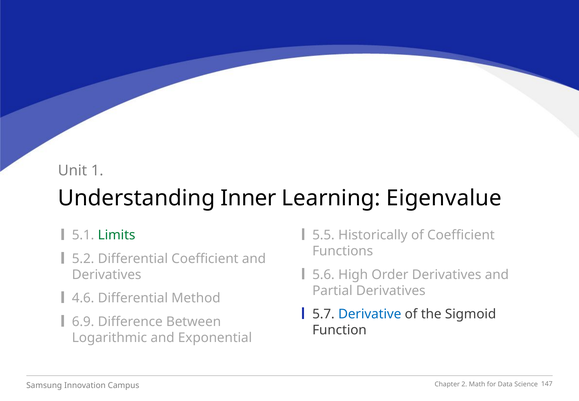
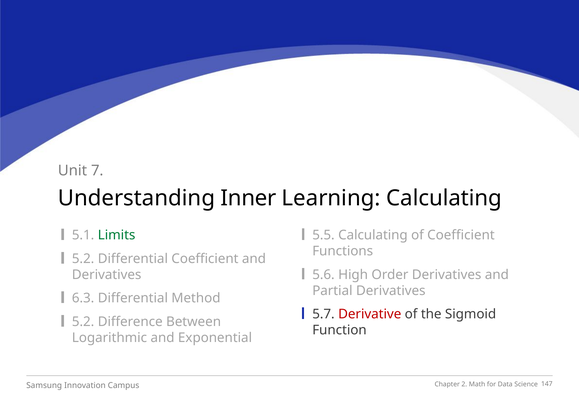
1: 1 -> 7
Learning Eigenvalue: Eigenvalue -> Calculating
5.5 Historically: Historically -> Calculating
4.6: 4.6 -> 6.3
Derivative colour: blue -> red
6.9 at (83, 322): 6.9 -> 5.2
